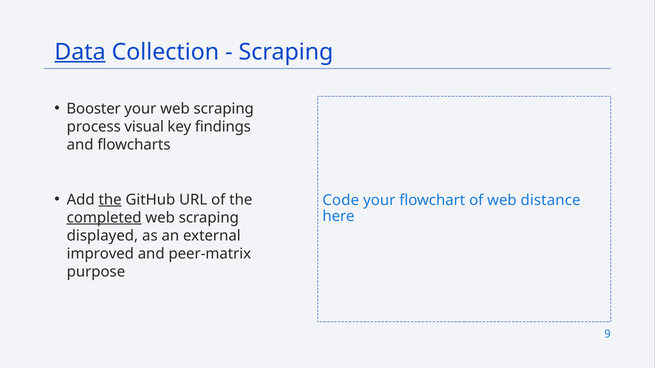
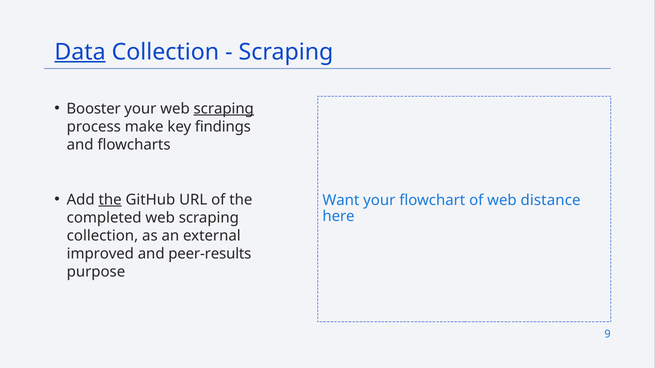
scraping at (224, 109) underline: none -> present
visual: visual -> make
Code: Code -> Want
completed underline: present -> none
displayed at (102, 236): displayed -> collection
peer-matrix: peer-matrix -> peer-results
